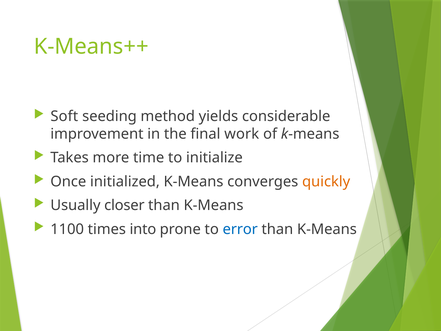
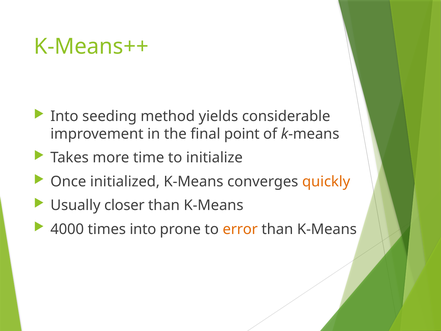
Soft at (64, 116): Soft -> Into
work: work -> point
1100: 1100 -> 4000
error colour: blue -> orange
